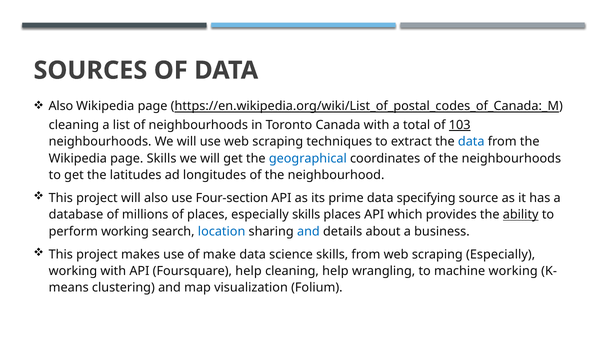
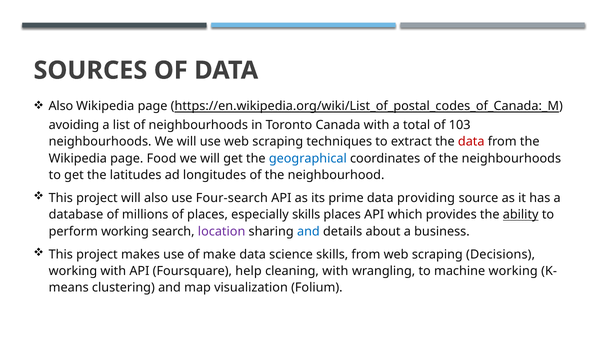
cleaning at (74, 125): cleaning -> avoiding
103 underline: present -> none
data at (471, 142) colour: blue -> red
page Skills: Skills -> Food
Four-section: Four-section -> Four-search
specifying: specifying -> providing
location colour: blue -> purple
scraping Especially: Especially -> Decisions
cleaning help: help -> with
